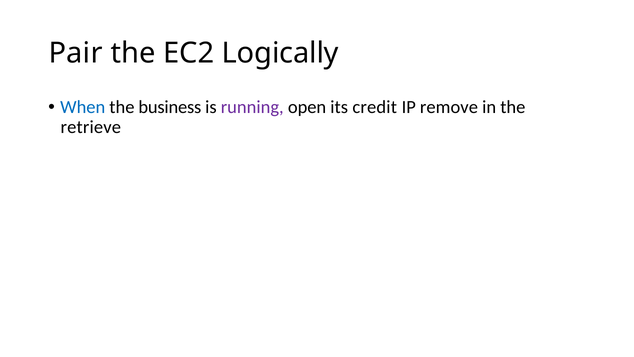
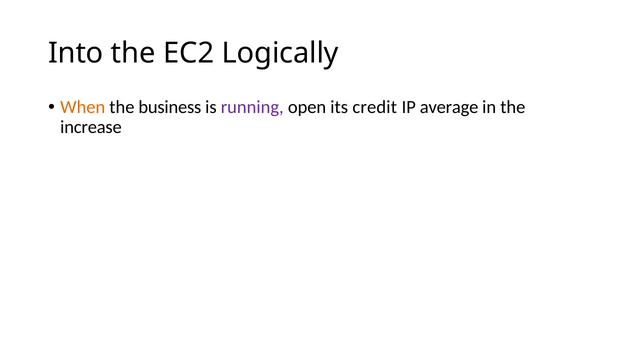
Pair: Pair -> Into
When colour: blue -> orange
remove: remove -> average
retrieve: retrieve -> increase
